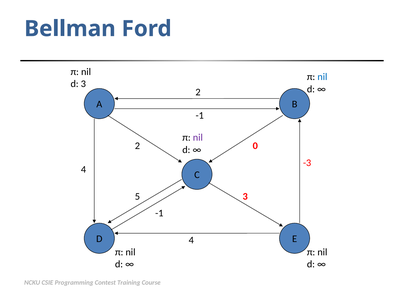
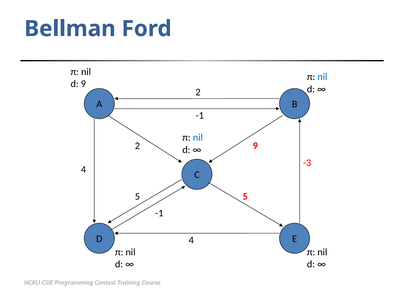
d 3: 3 -> 9
nil at (198, 138) colour: purple -> blue
2 0: 0 -> 9
5 3: 3 -> 5
